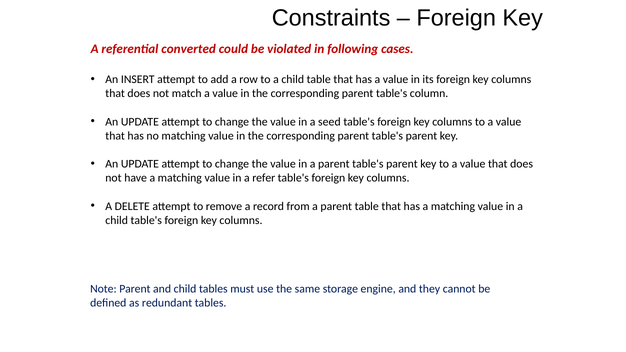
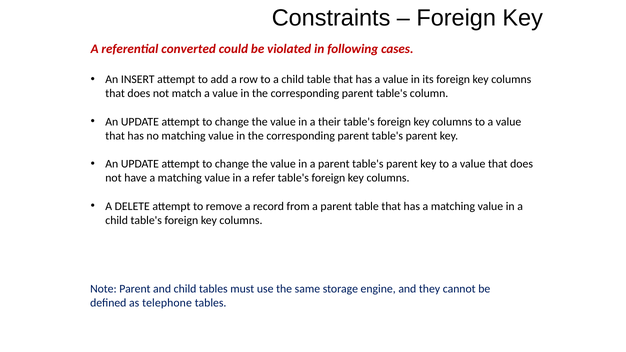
seed: seed -> their
redundant: redundant -> telephone
